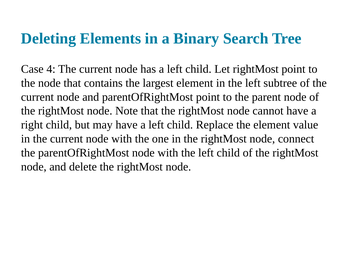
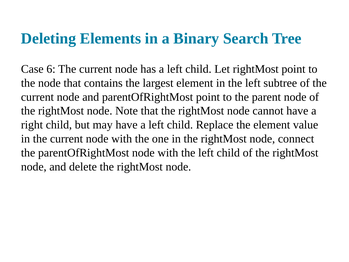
4: 4 -> 6
